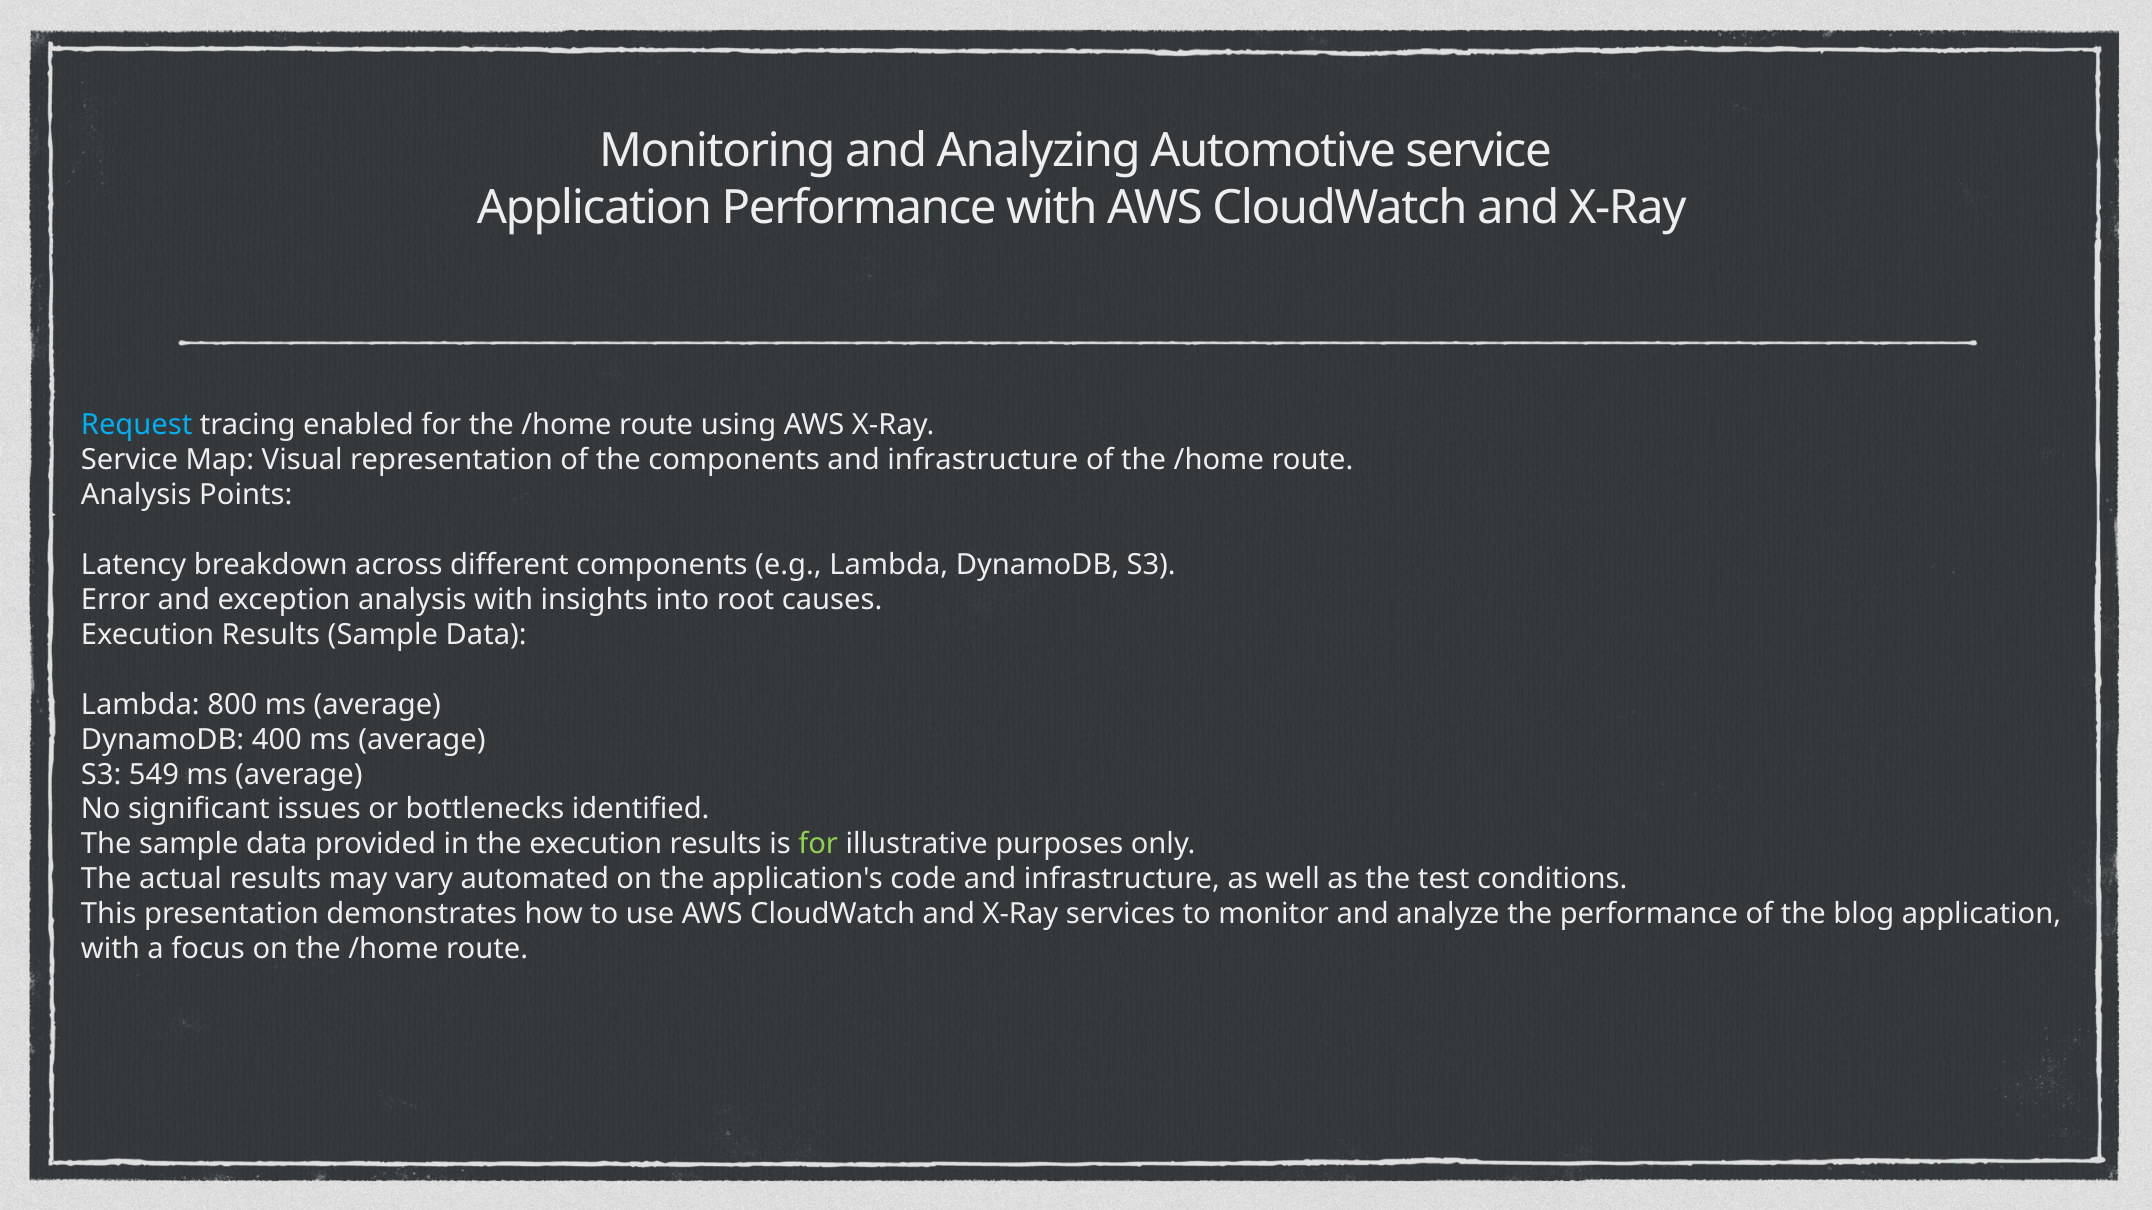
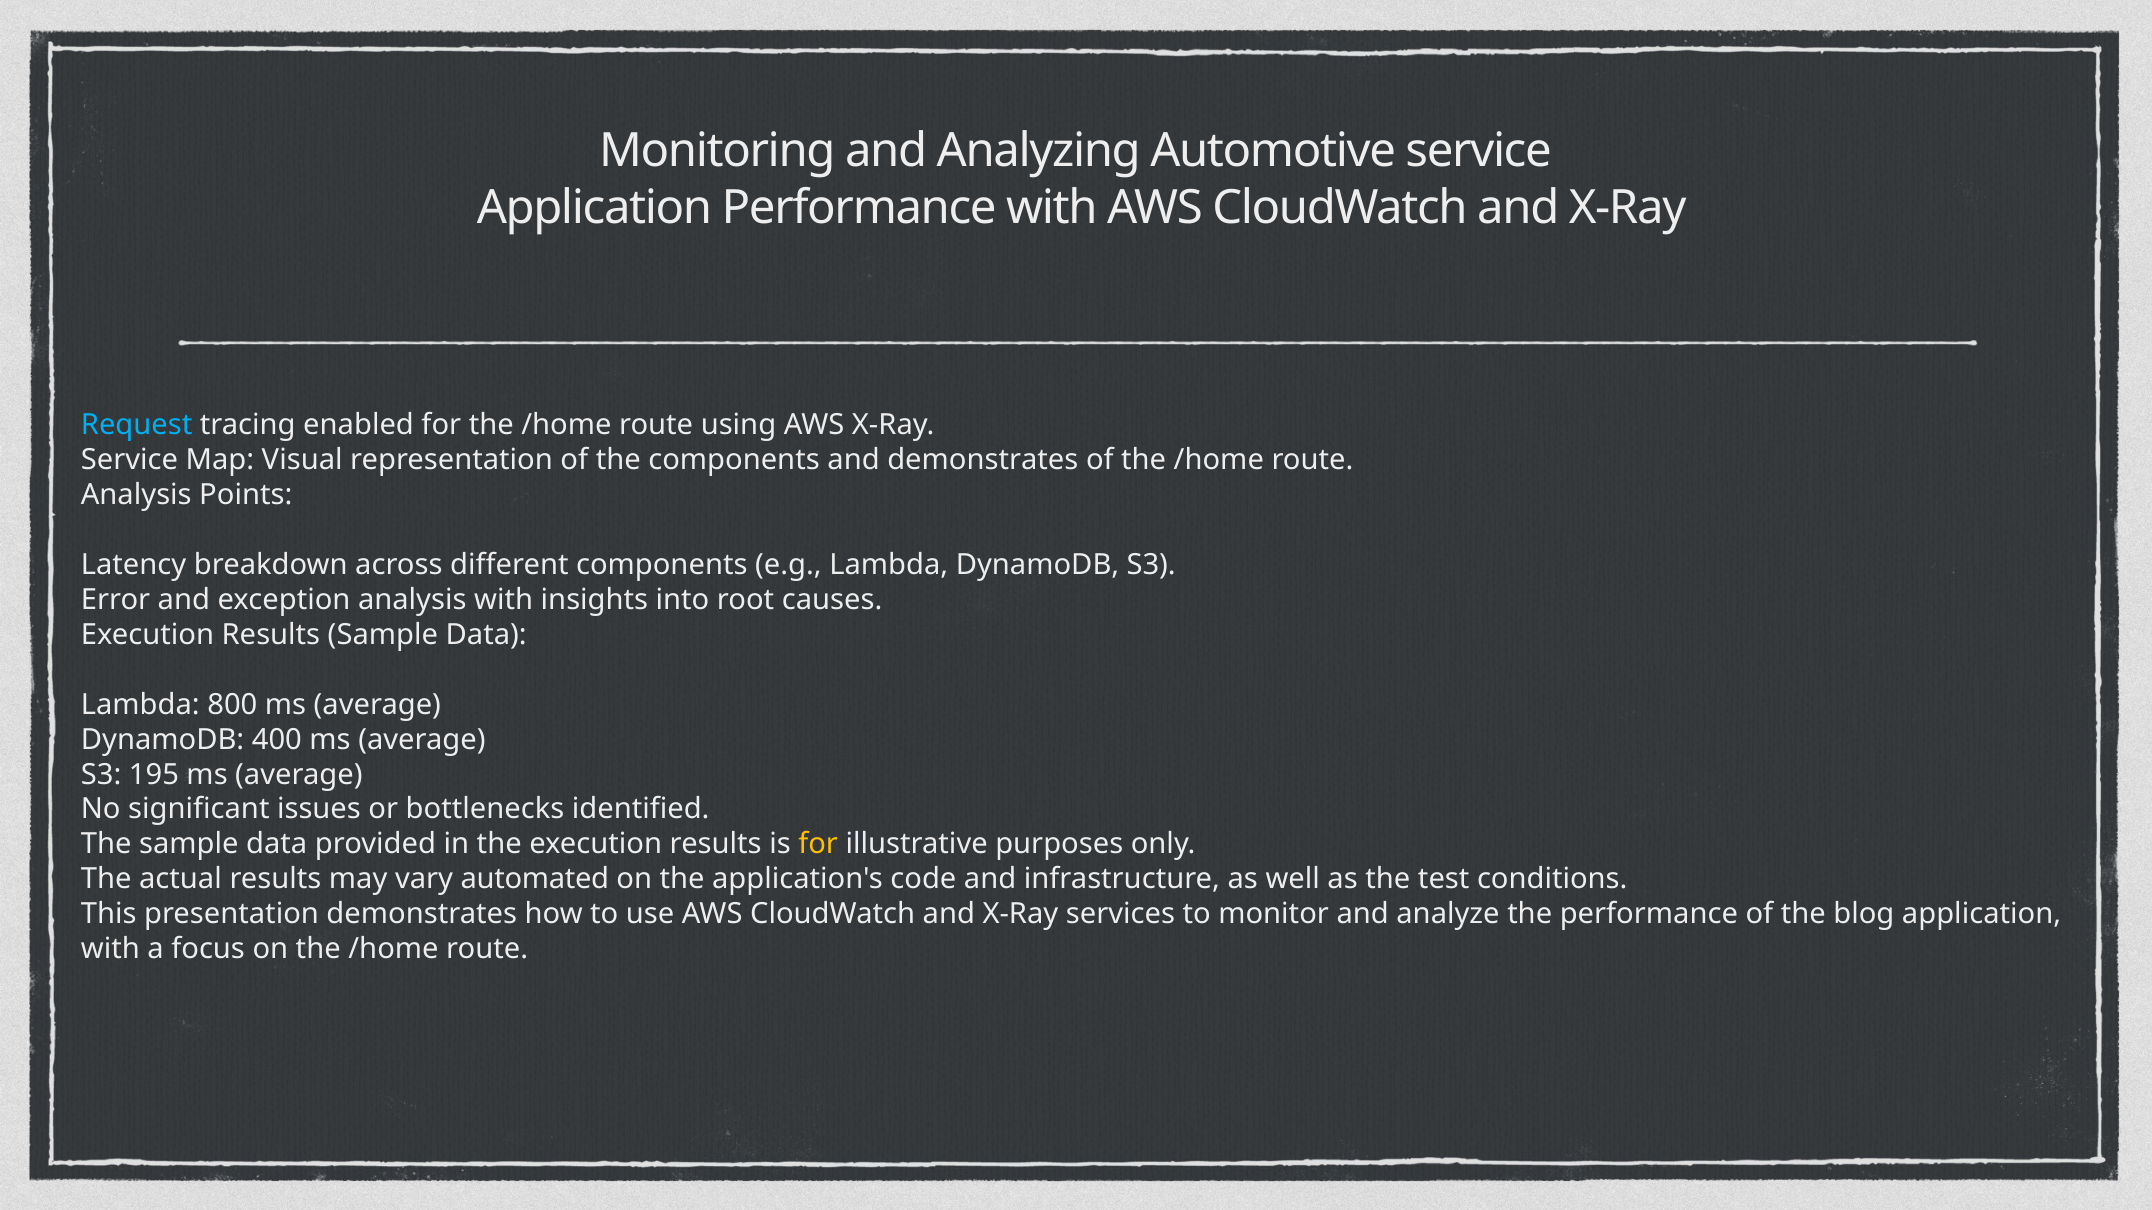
components and infrastructure: infrastructure -> demonstrates
549: 549 -> 195
for at (818, 845) colour: light green -> yellow
